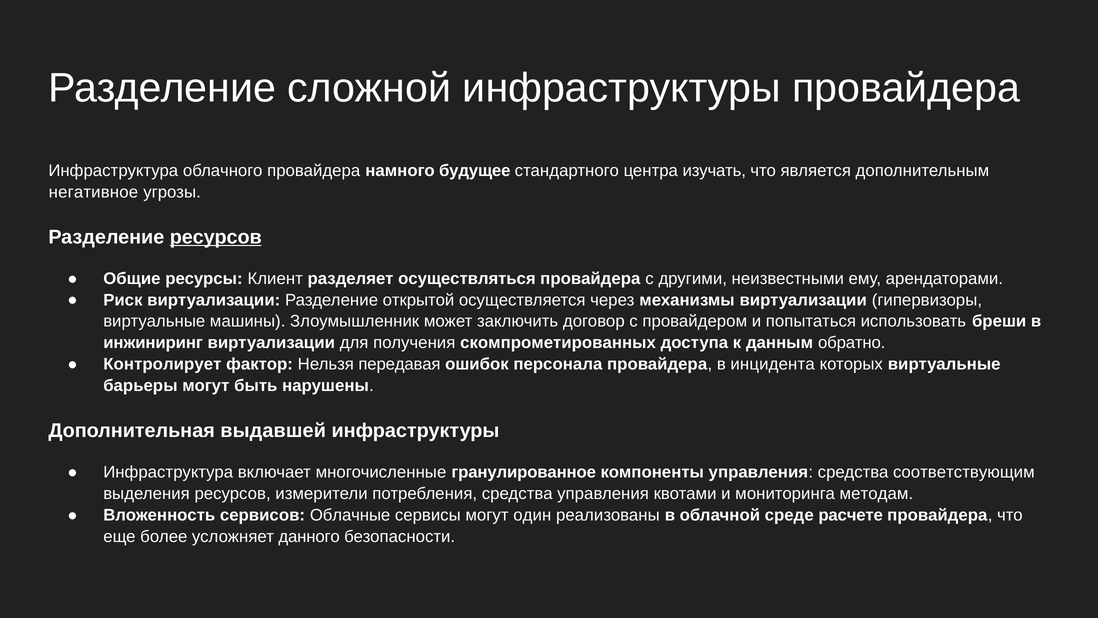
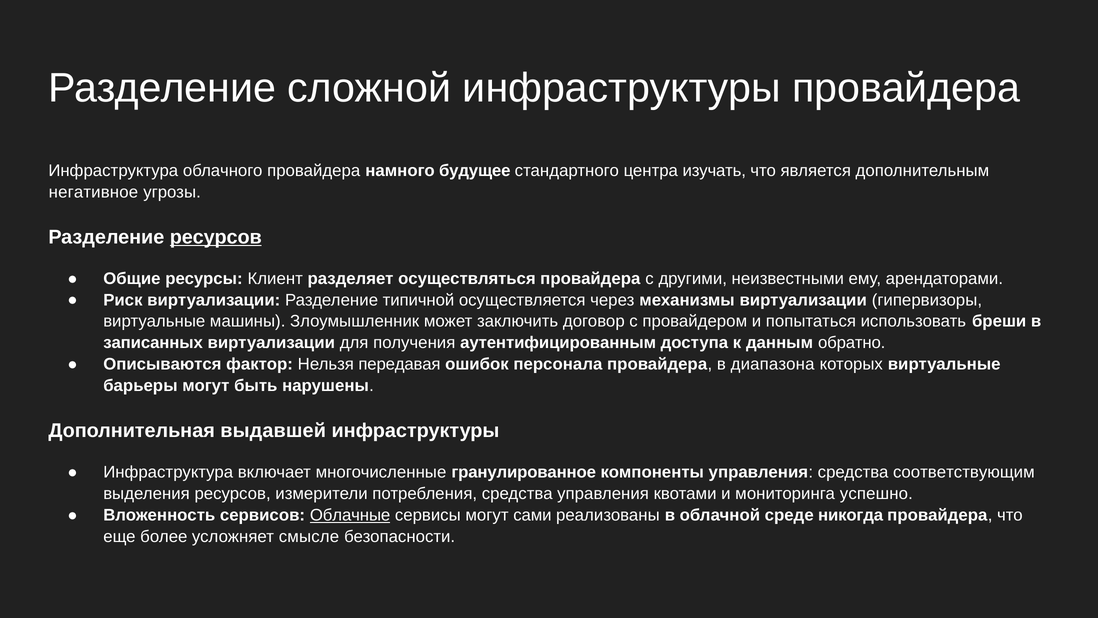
открытой: открытой -> типичной
инжиниринг: инжиниринг -> записанных
скомпрометированных: скомпрометированных -> аутентифицированным
Контролирует: Контролирует -> Описываются
инцидента: инцидента -> диапазона
методам: методам -> успешно
Облачные underline: none -> present
один: один -> сами
расчете: расчете -> никогда
данного: данного -> смысле
